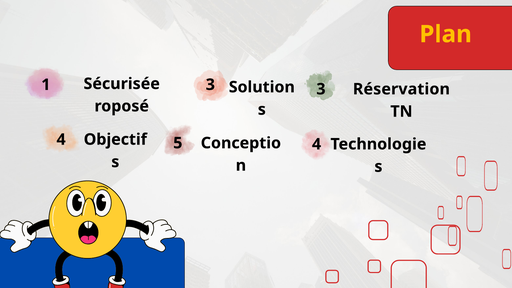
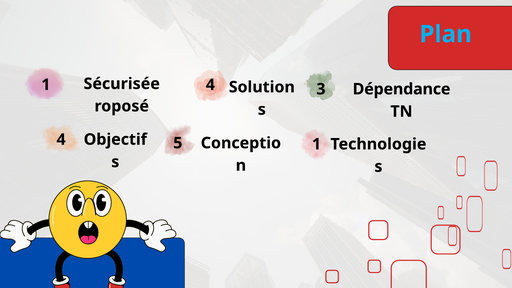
Plan colour: yellow -> light blue
1 3: 3 -> 4
Réservation: Réservation -> Dépendance
5 4: 4 -> 1
